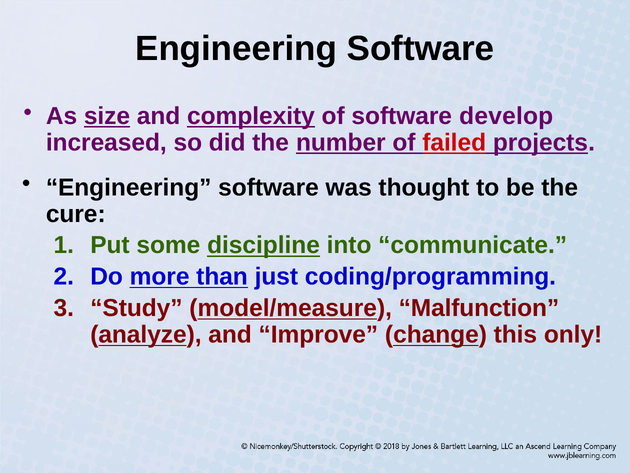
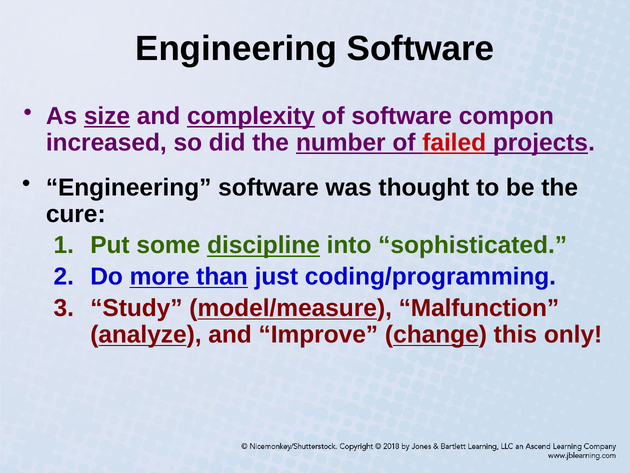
develop: develop -> compon
communicate: communicate -> sophisticated
